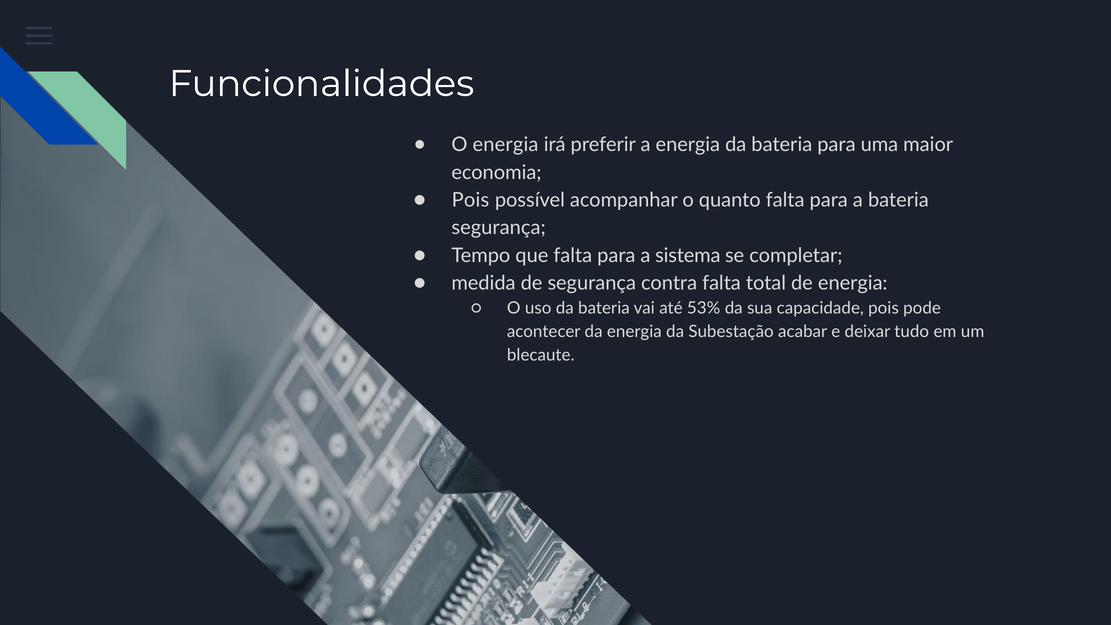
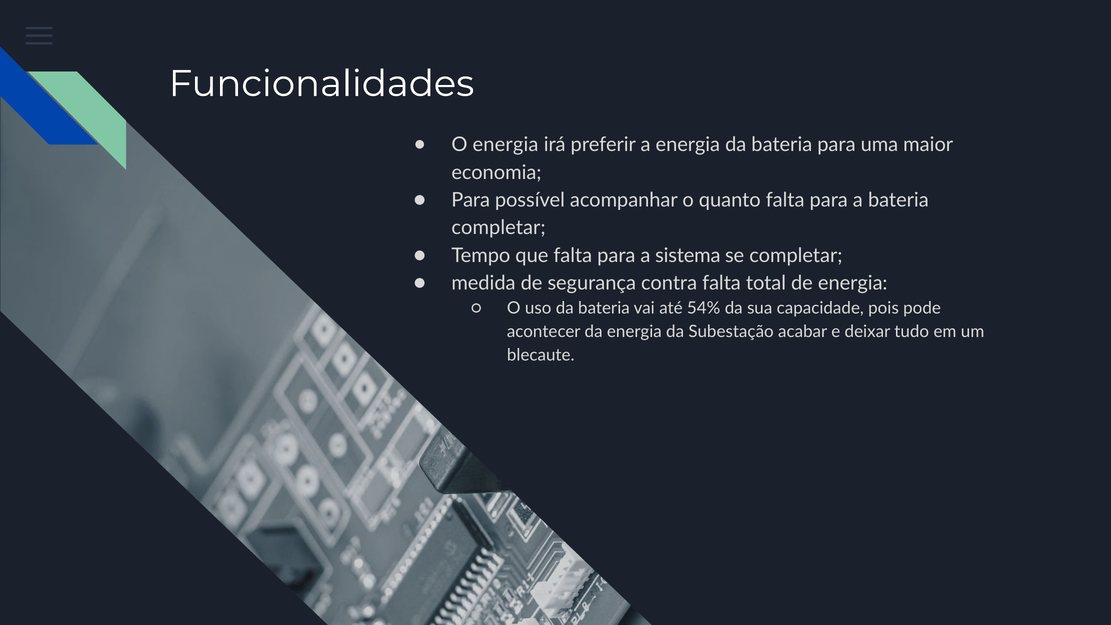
Pois at (471, 200): Pois -> Para
segurança at (499, 228): segurança -> completar
53%: 53% -> 54%
